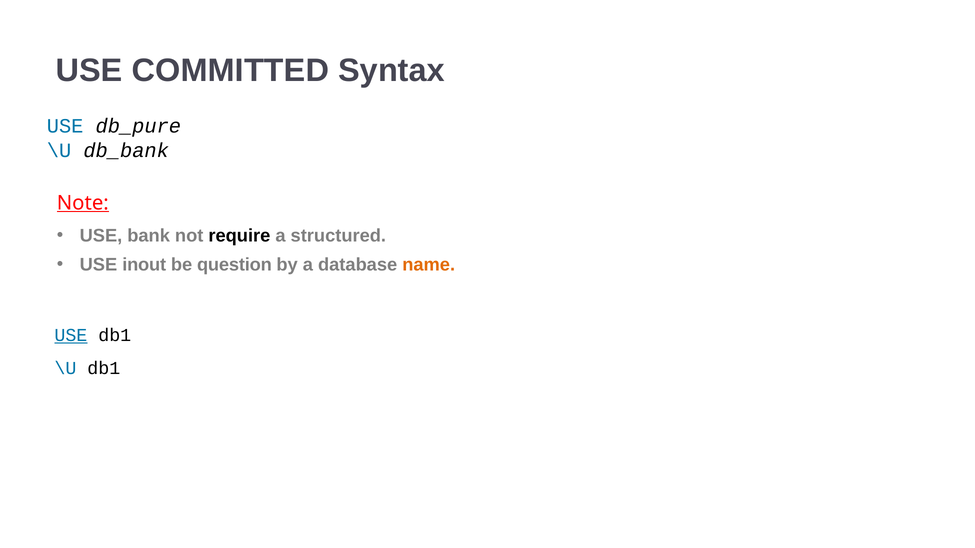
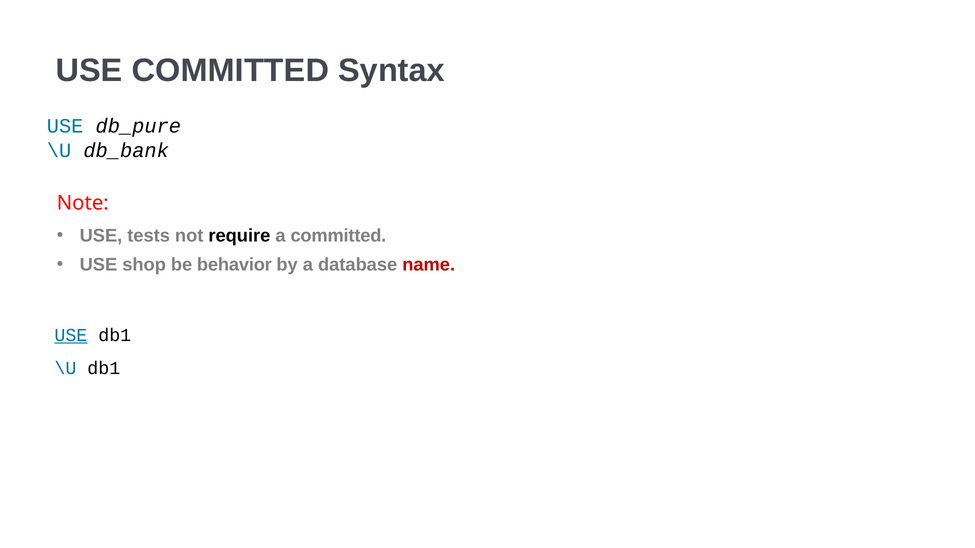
Note underline: present -> none
bank: bank -> tests
a structured: structured -> committed
inout: inout -> shop
question: question -> behavior
name colour: orange -> red
